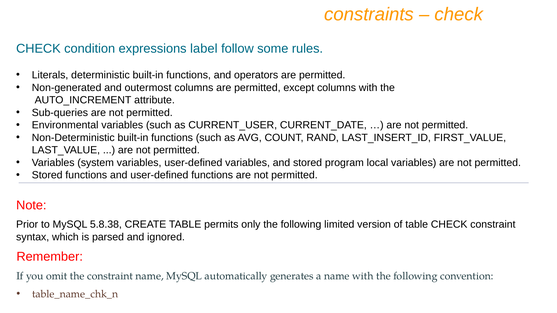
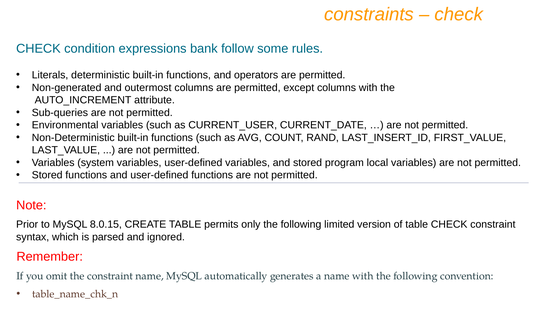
label: label -> bank
5.8.38: 5.8.38 -> 8.0.15
